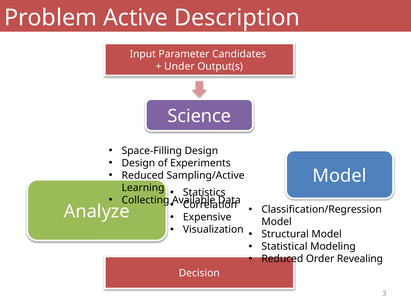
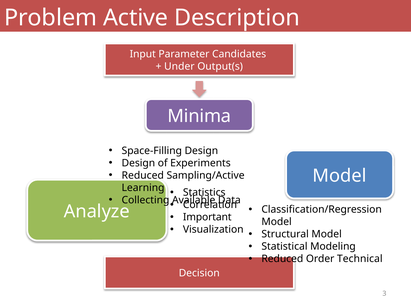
Science: Science -> Minima
Expensive: Expensive -> Important
Revealing: Revealing -> Technical
